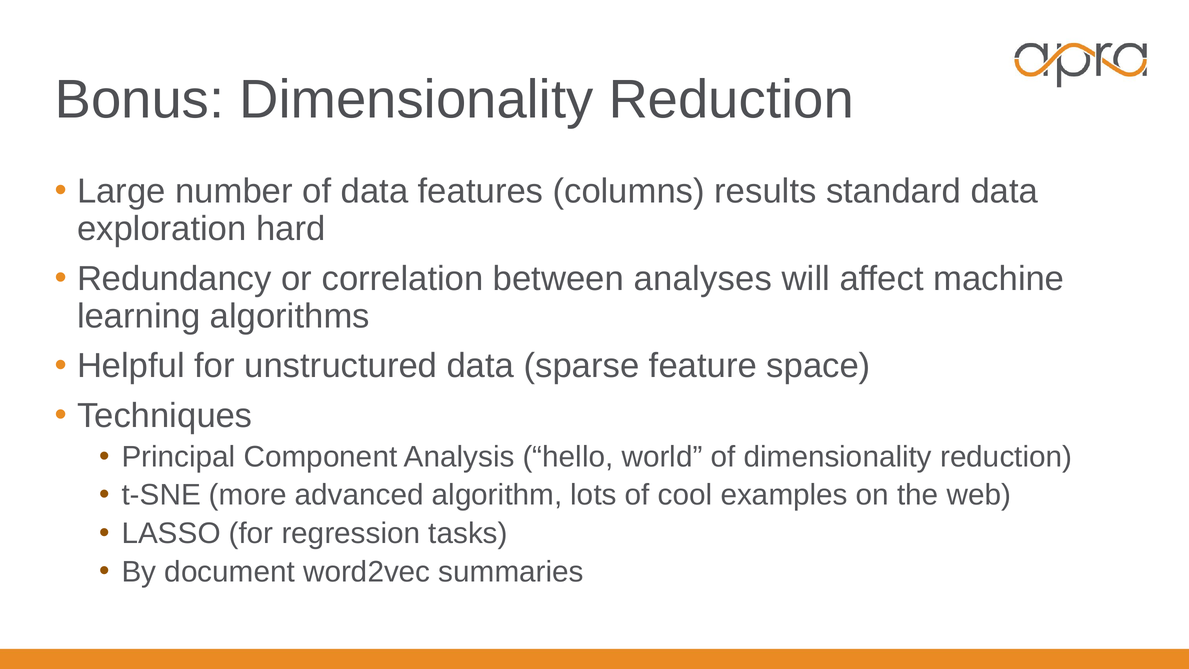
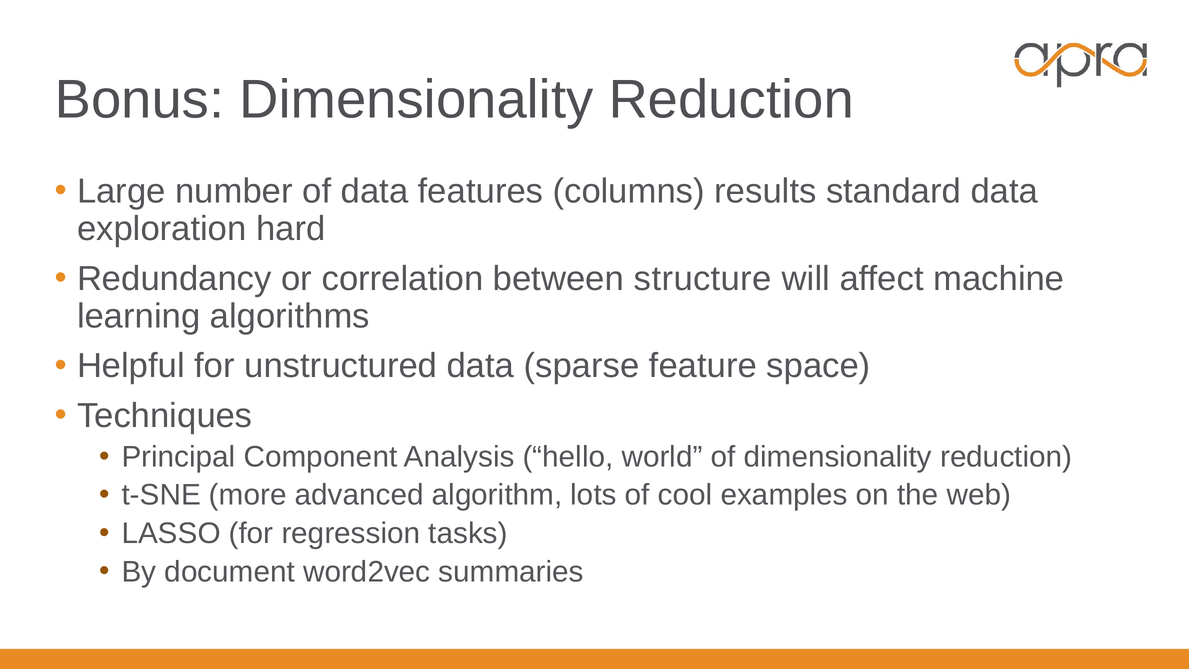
analyses: analyses -> structure
